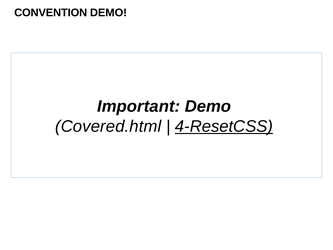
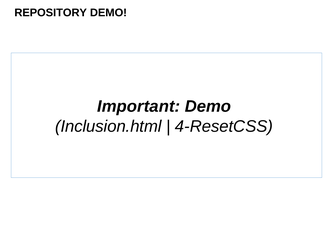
CONVENTION: CONVENTION -> REPOSITORY
Covered.html: Covered.html -> Inclusion.html
4-ResetCSS underline: present -> none
